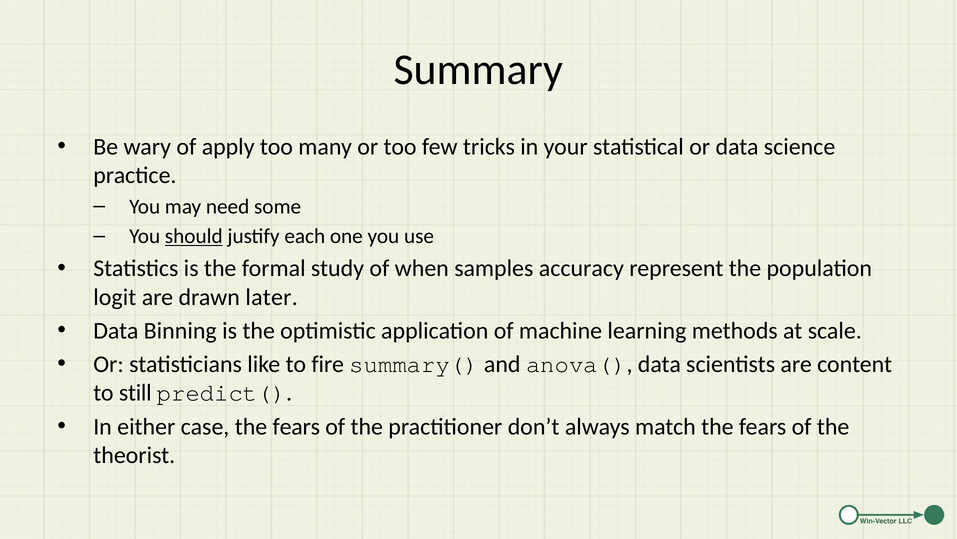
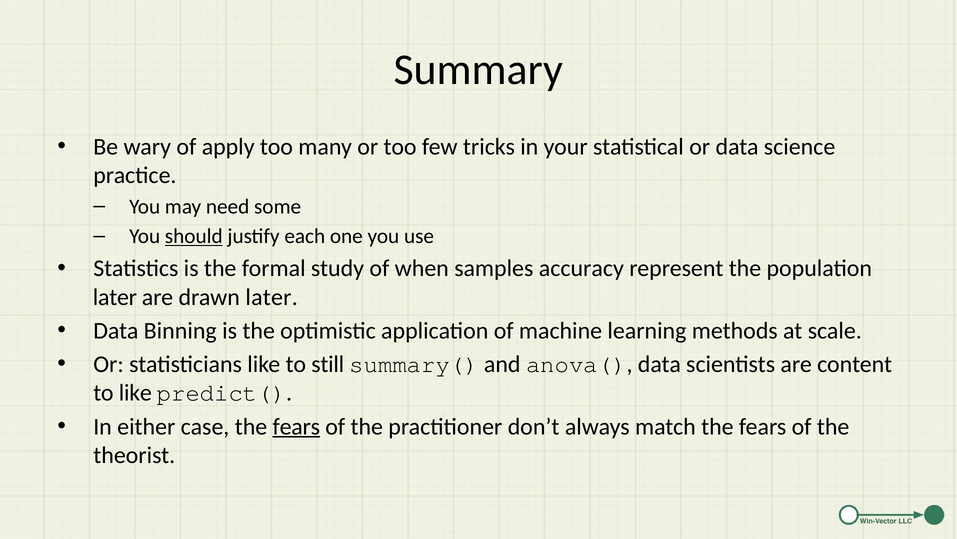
logit at (115, 297): logit -> later
fire: fire -> still
to still: still -> like
fears at (296, 426) underline: none -> present
